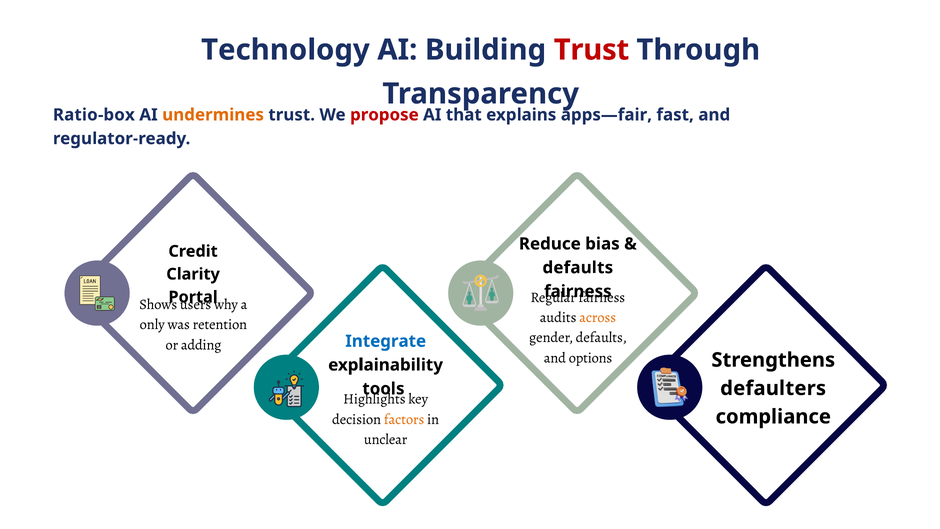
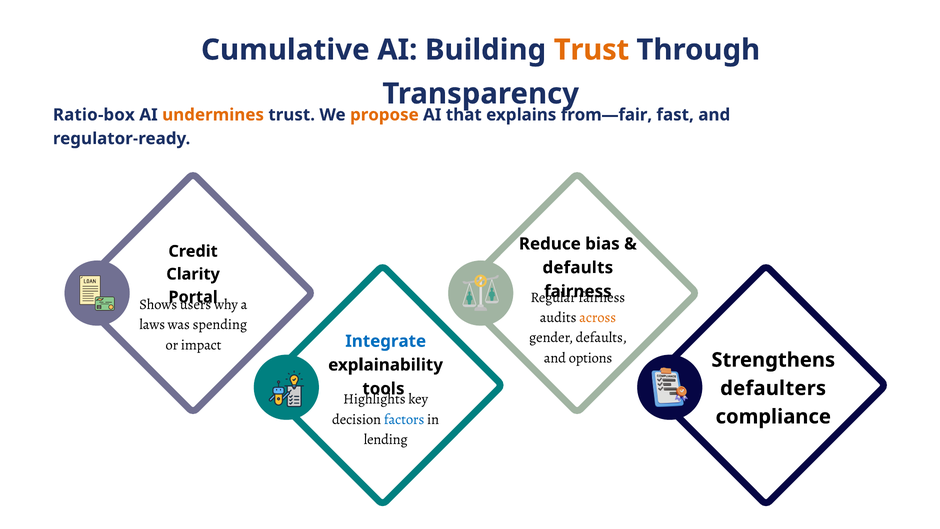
Technology: Technology -> Cumulative
Trust at (591, 50) colour: red -> orange
propose colour: red -> orange
apps—fair: apps—fair -> from—fair
only: only -> laws
retention: retention -> spending
adding: adding -> impact
factors colour: orange -> blue
unclear: unclear -> lending
